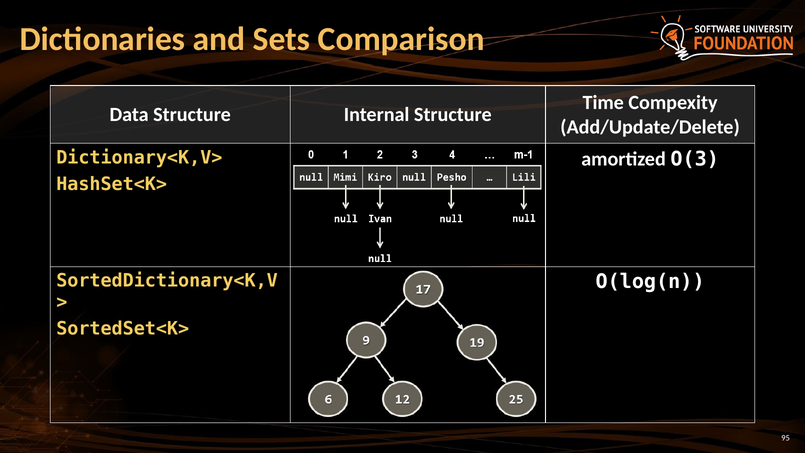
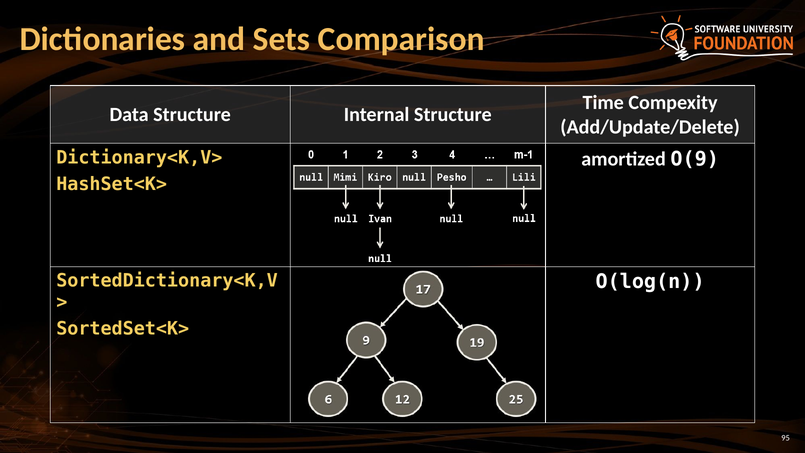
O(3: O(3 -> O(9
